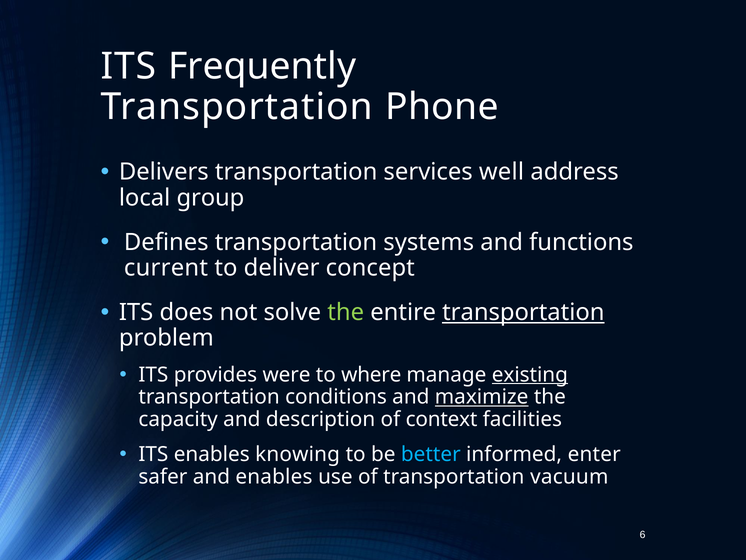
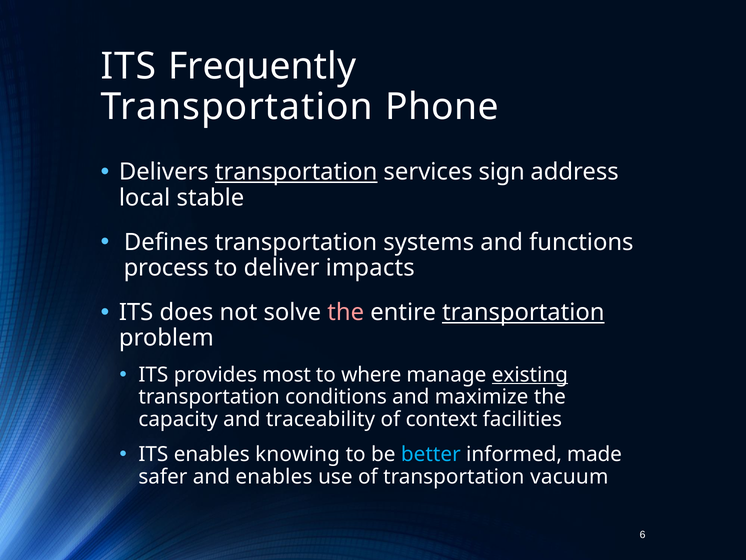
transportation at (296, 172) underline: none -> present
well: well -> sign
group: group -> stable
current: current -> process
concept: concept -> impacts
the at (346, 312) colour: light green -> pink
were: were -> most
maximize underline: present -> none
description: description -> traceability
enter: enter -> made
